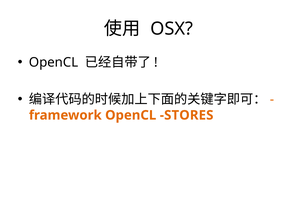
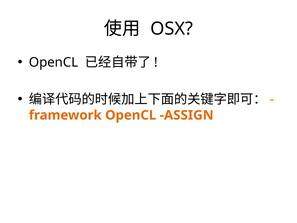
STORES: STORES -> ASSIGN
